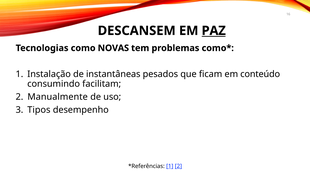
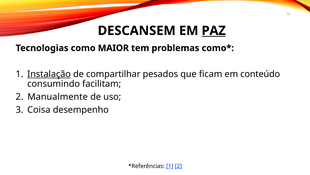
NOVAS: NOVAS -> MAIOR
Instalação underline: none -> present
instantâneas: instantâneas -> compartilhar
Tipos: Tipos -> Coisa
